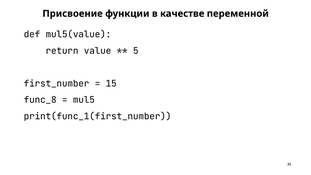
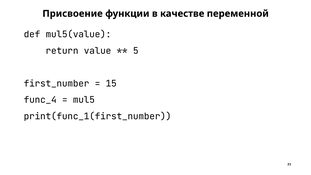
func_8: func_8 -> func_4
